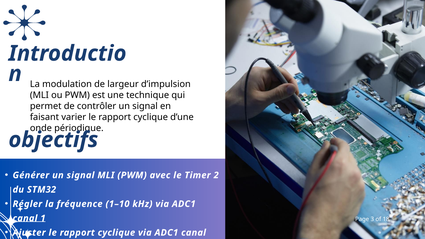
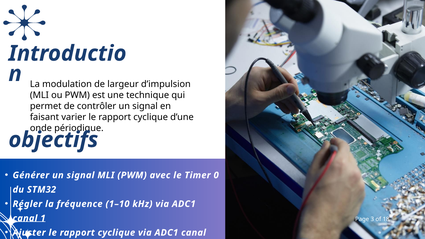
2: 2 -> 0
